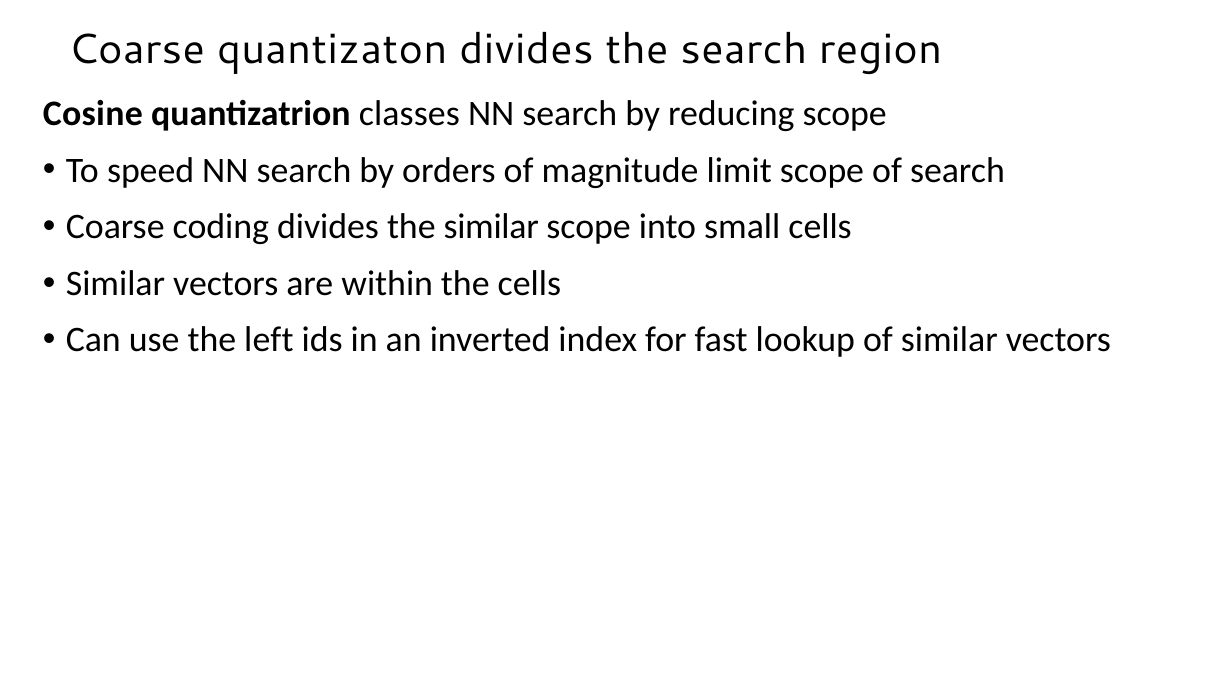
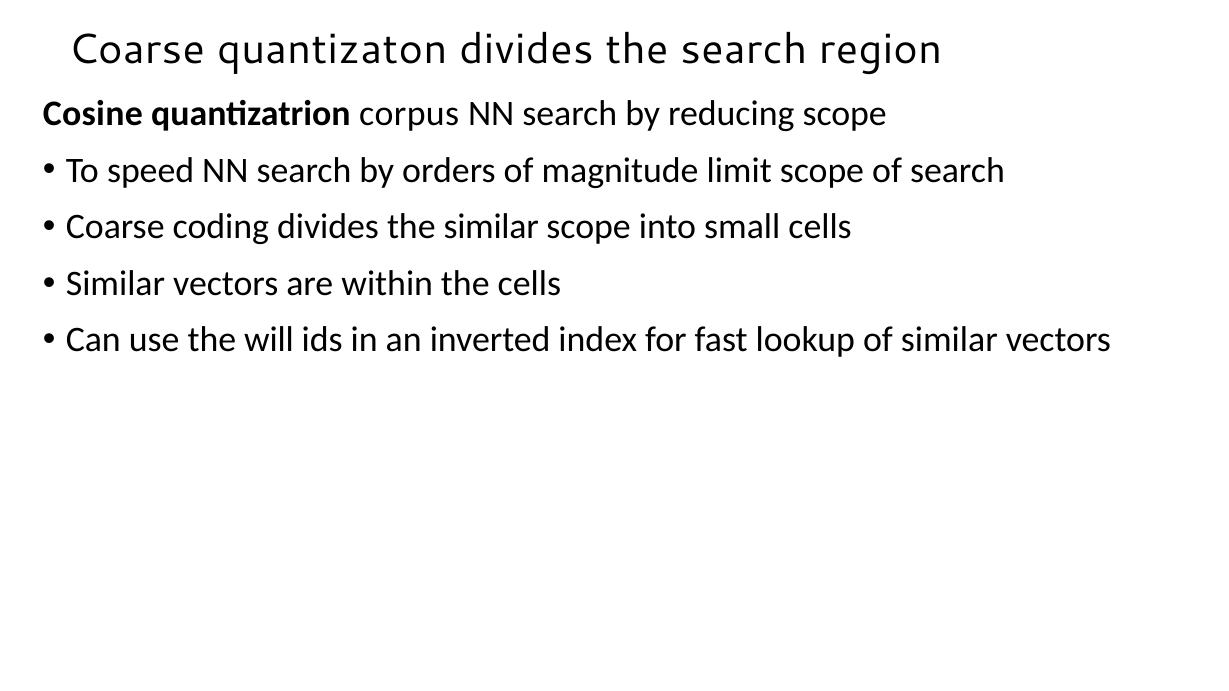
classes: classes -> corpus
left: left -> will
